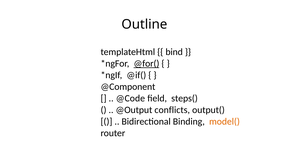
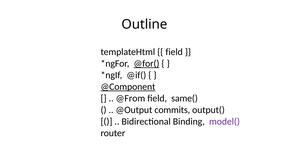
bind at (174, 52): bind -> field
@Component underline: none -> present
@Code: @Code -> @From
steps(: steps( -> same(
conflicts: conflicts -> commits
model( colour: orange -> purple
